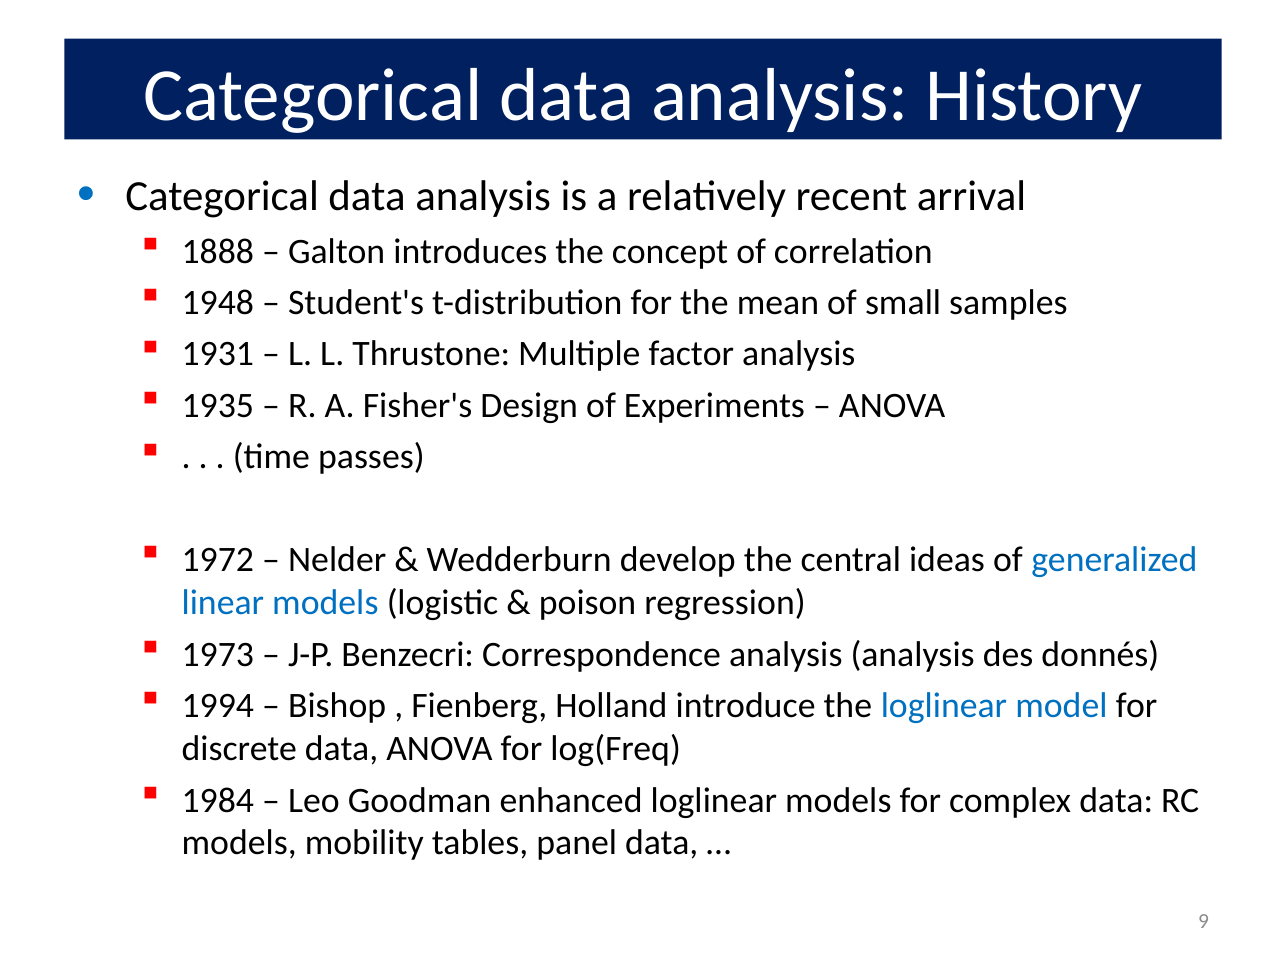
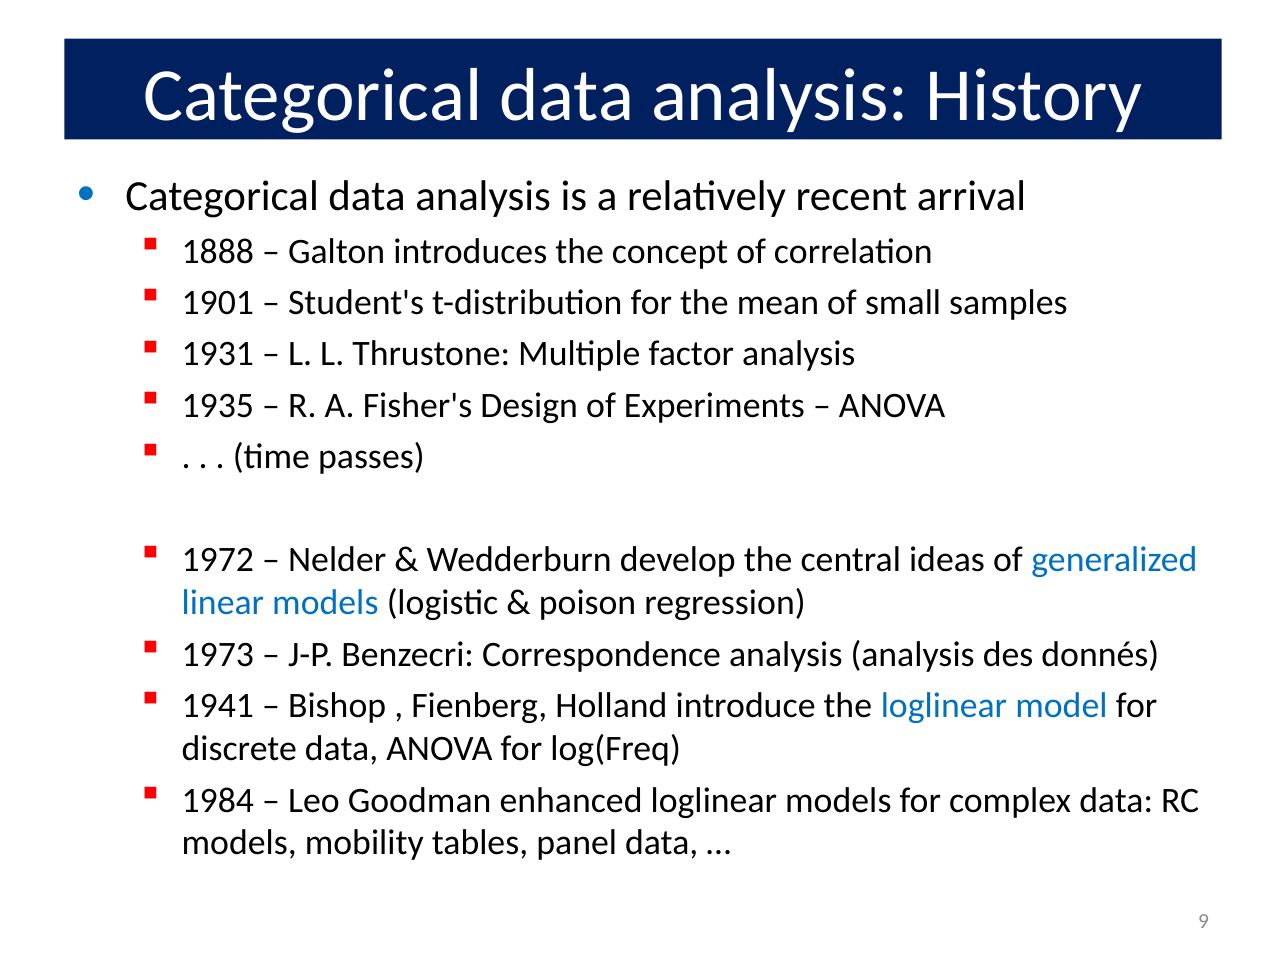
1948: 1948 -> 1901
1994: 1994 -> 1941
